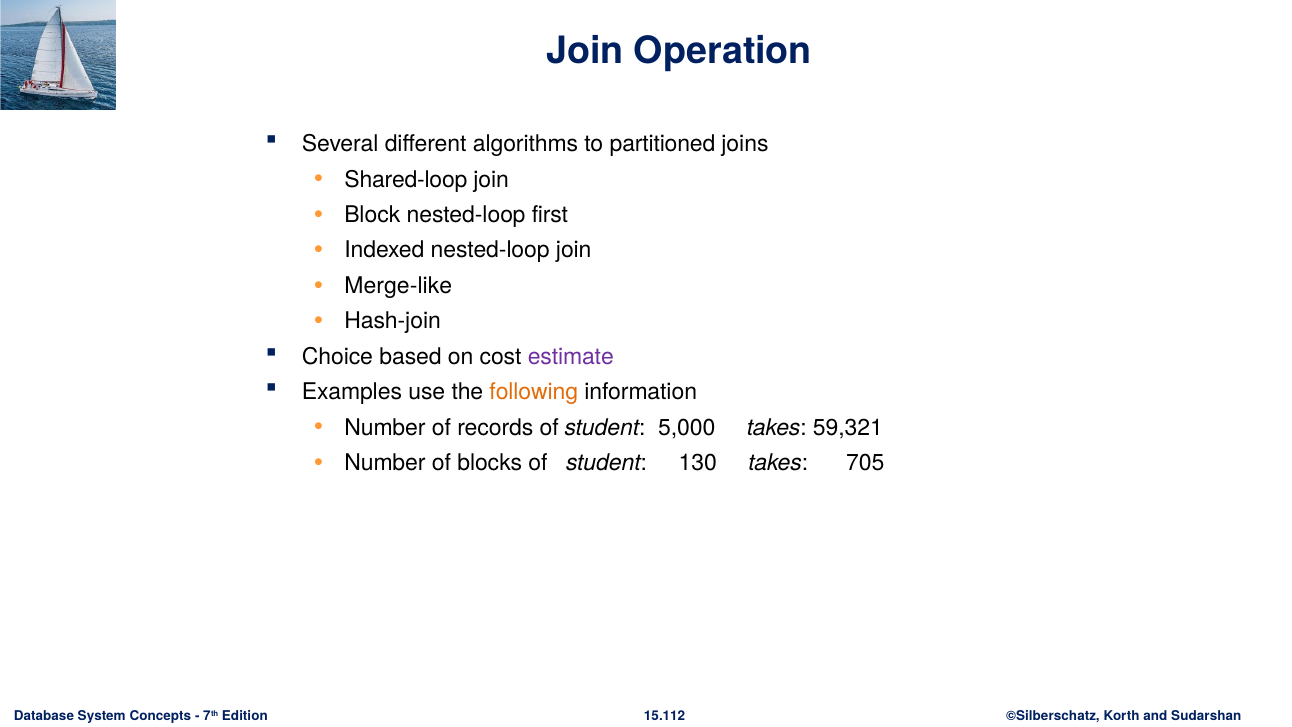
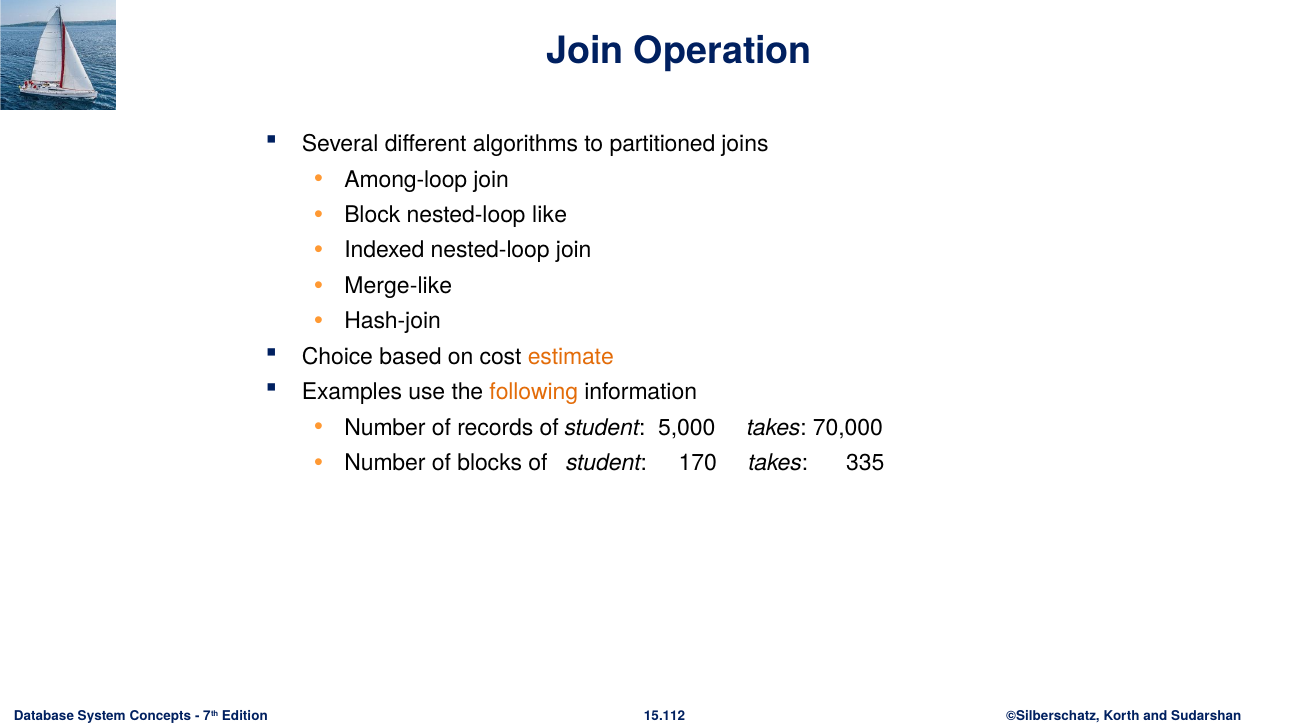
Shared-loop: Shared-loop -> Among-loop
first: first -> like
estimate colour: purple -> orange
59,321: 59,321 -> 70,000
130: 130 -> 170
705: 705 -> 335
